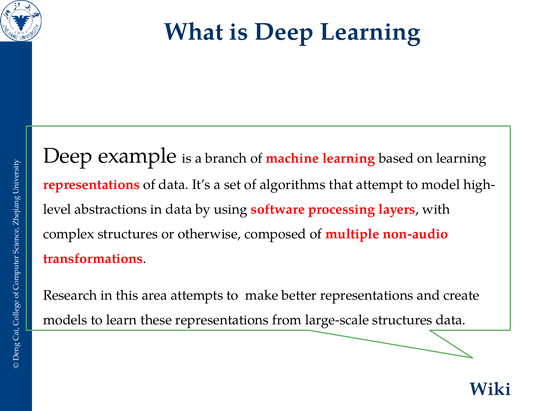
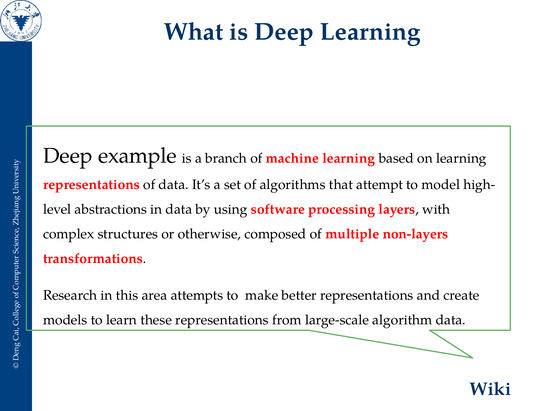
non-audio: non-audio -> non-layers
large-scale structures: structures -> algorithm
